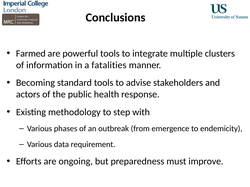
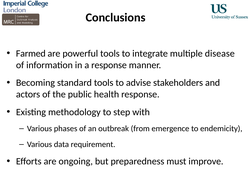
clusters: clusters -> disease
a fatalities: fatalities -> response
